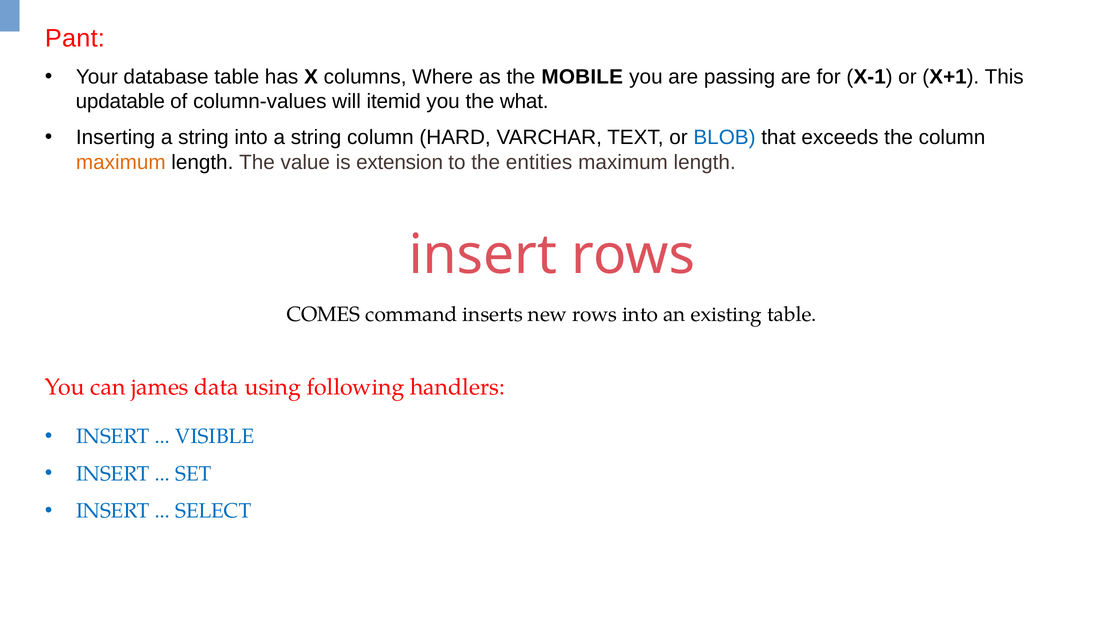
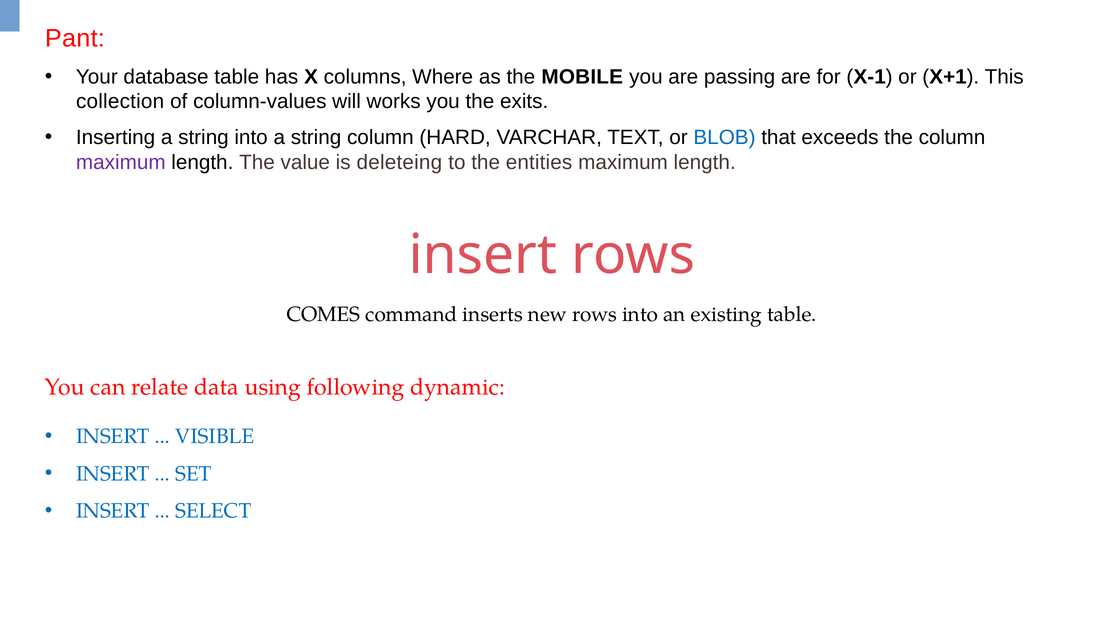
updatable: updatable -> collection
itemid: itemid -> works
what: what -> exits
maximum at (121, 162) colour: orange -> purple
extension: extension -> deleteing
james: james -> relate
handlers: handlers -> dynamic
